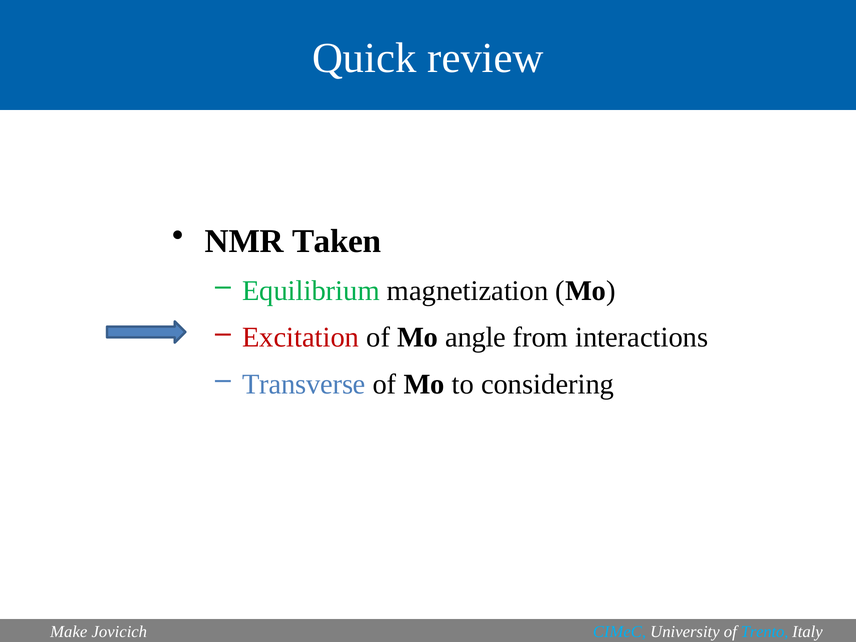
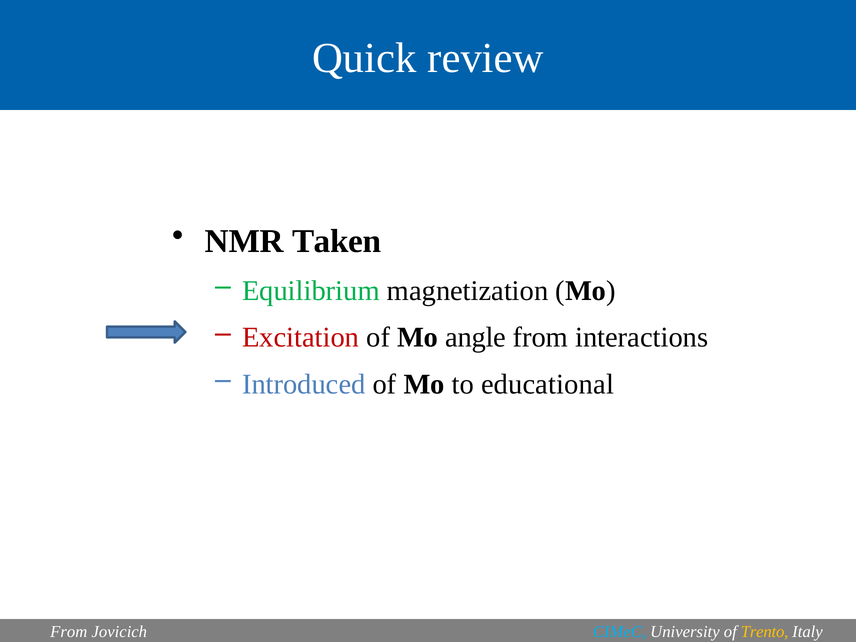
Transverse: Transverse -> Introduced
considering: considering -> educational
Make at (69, 632): Make -> From
Trento colour: light blue -> yellow
